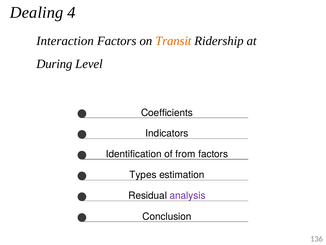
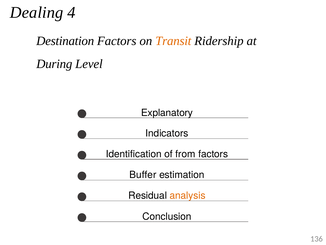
Interaction: Interaction -> Destination
Coefficients: Coefficients -> Explanatory
Types: Types -> Buffer
analysis colour: purple -> orange
